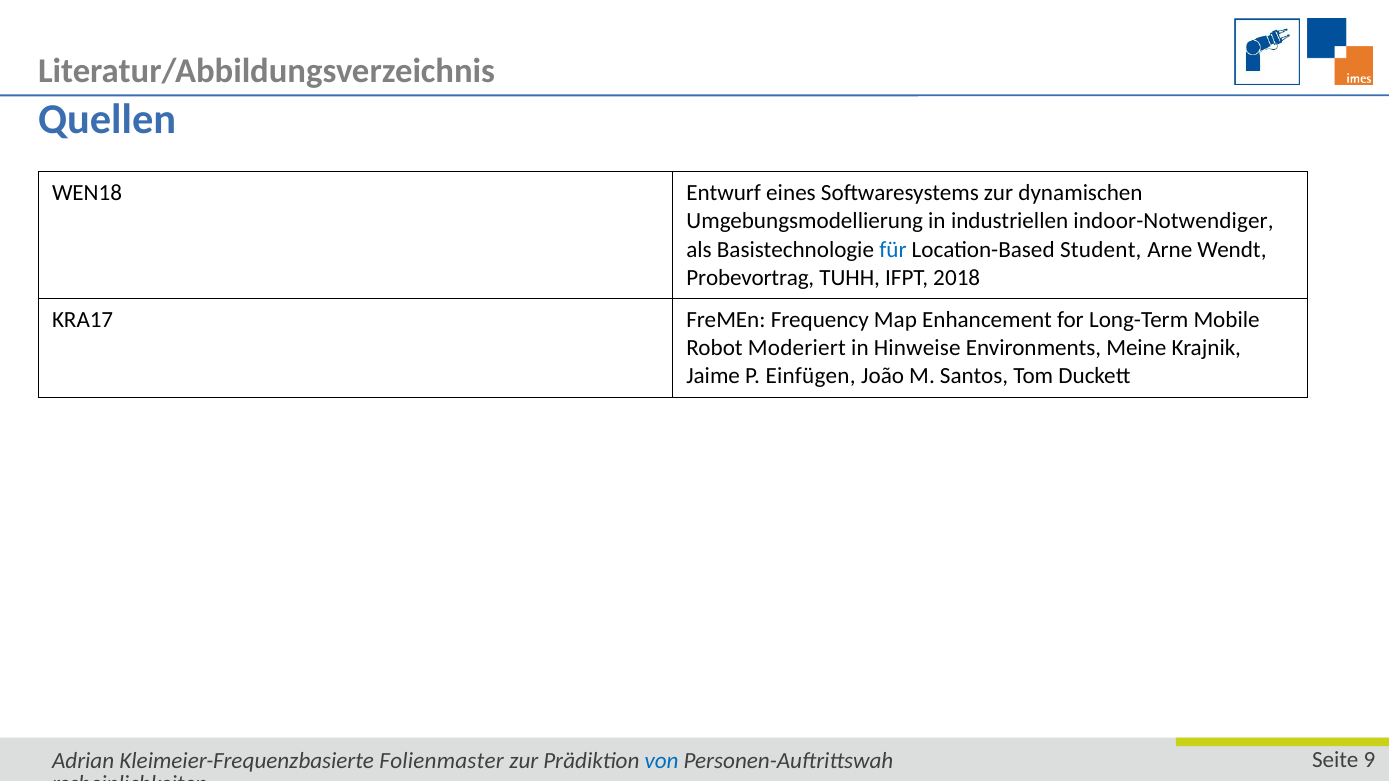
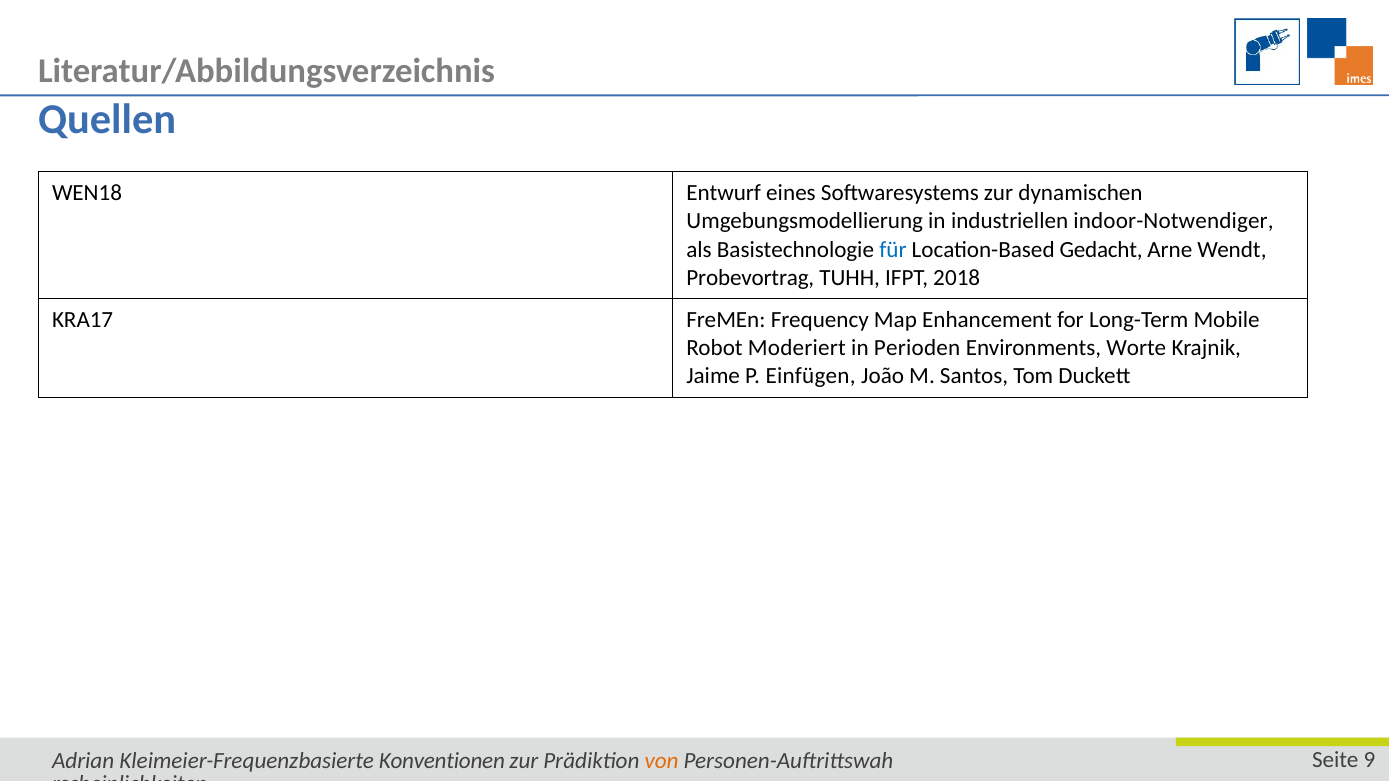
Student: Student -> Gedacht
Hinweise: Hinweise -> Perioden
Meine: Meine -> Worte
Folienmaster: Folienmaster -> Konventionen
von colour: blue -> orange
